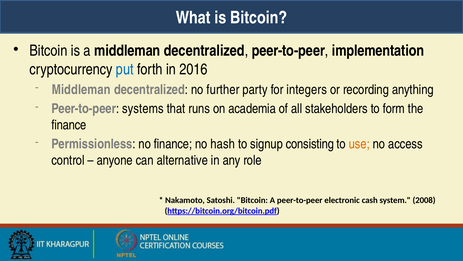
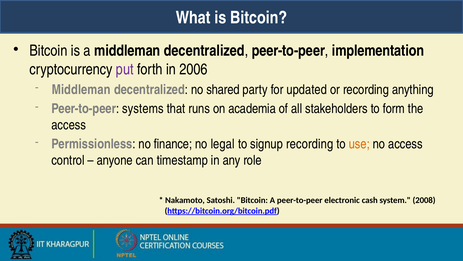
put colour: blue -> purple
2016: 2016 -> 2006
further: further -> shared
integers: integers -> updated
finance at (69, 125): finance -> access
hash: hash -> legal
signup consisting: consisting -> recording
alternative: alternative -> timestamp
